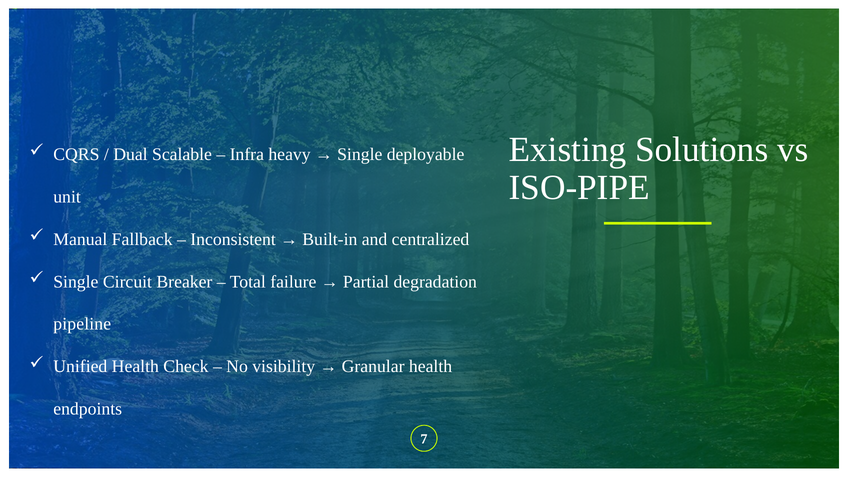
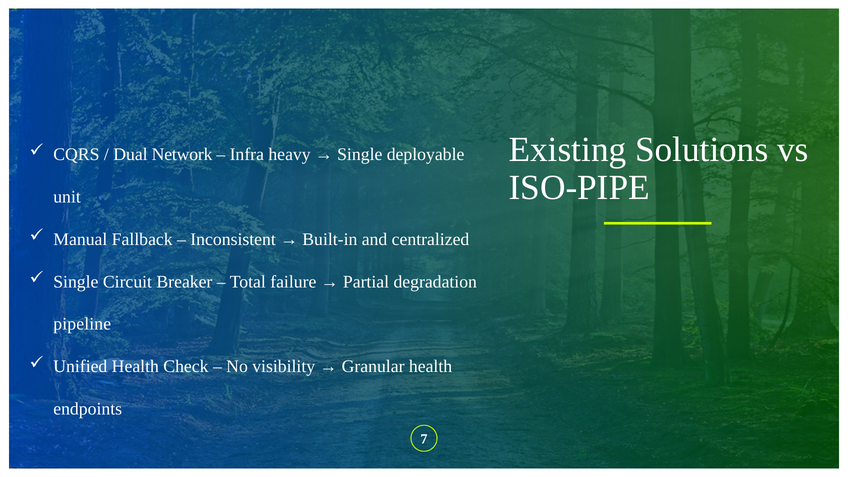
Scalable: Scalable -> Network
